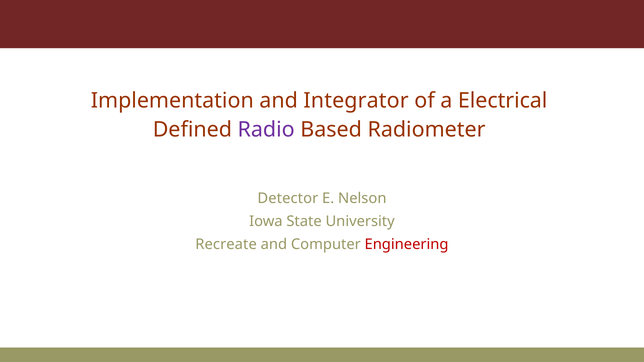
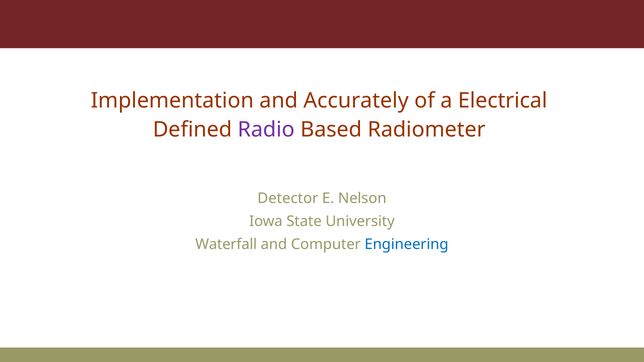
Integrator: Integrator -> Accurately
Recreate: Recreate -> Waterfall
Engineering colour: red -> blue
